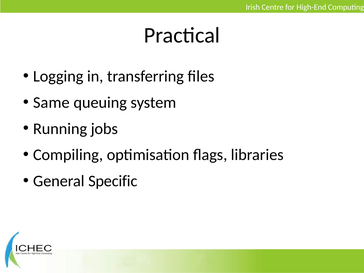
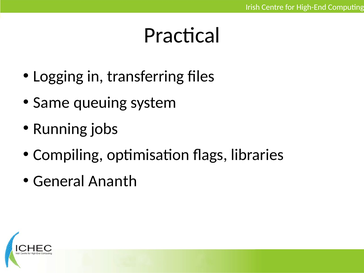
Specific: Specific -> Ananth
